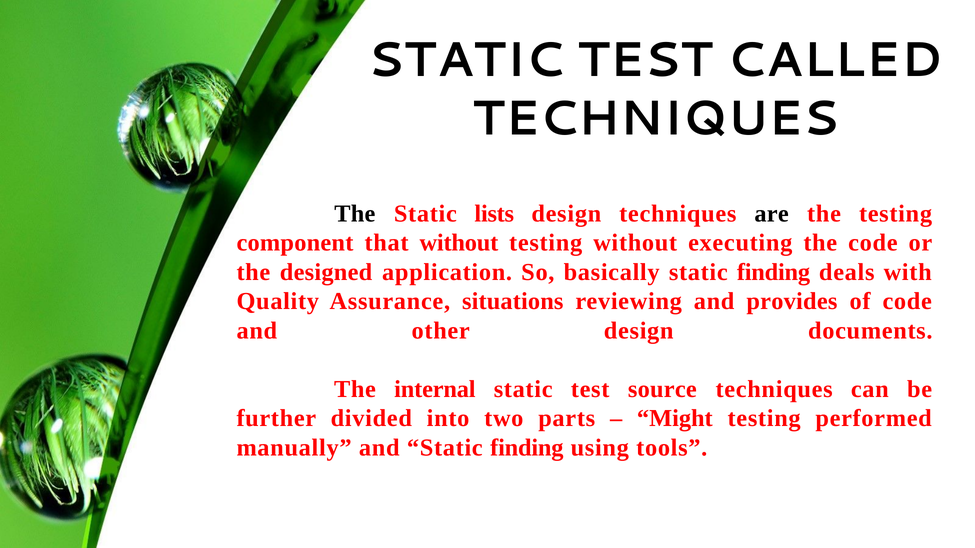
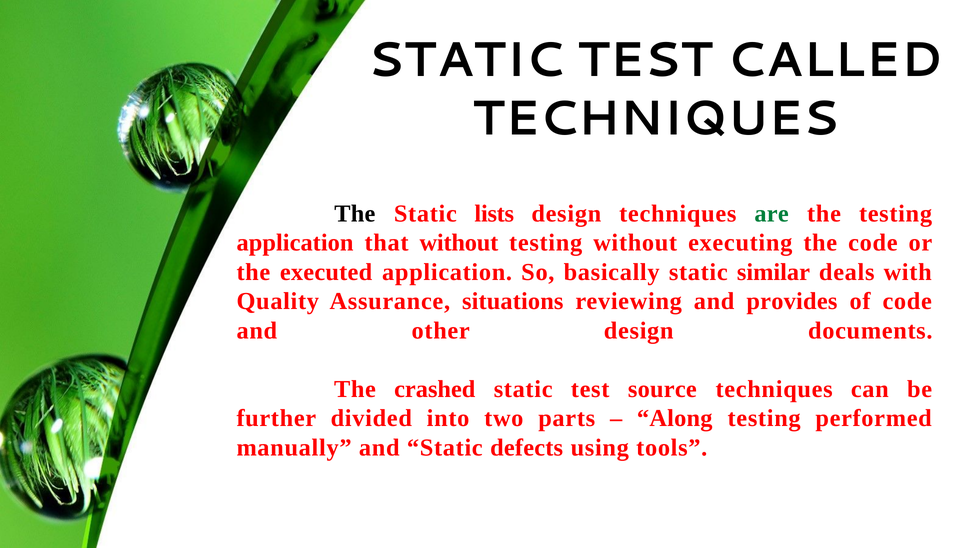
are colour: black -> green
component at (295, 243): component -> application
designed: designed -> executed
basically static finding: finding -> similar
internal: internal -> crashed
Might: Might -> Along
and Static finding: finding -> defects
